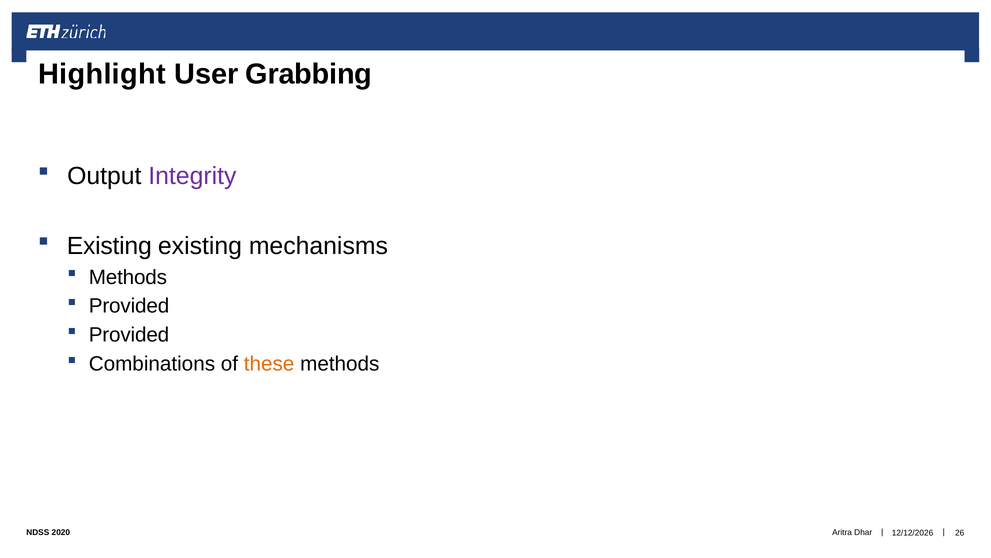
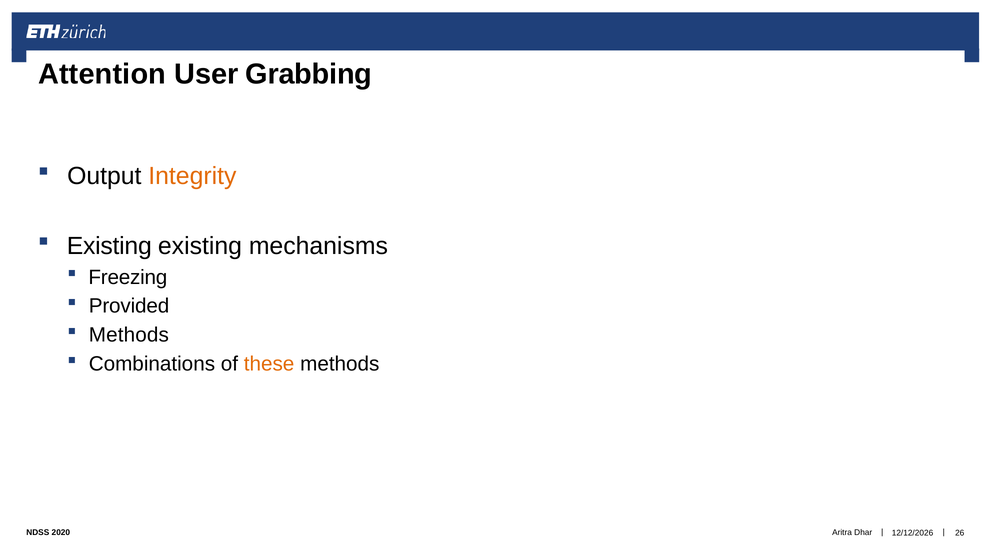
Highlight: Highlight -> Attention
Integrity colour: purple -> orange
Methods at (128, 277): Methods -> Freezing
Provided at (129, 335): Provided -> Methods
